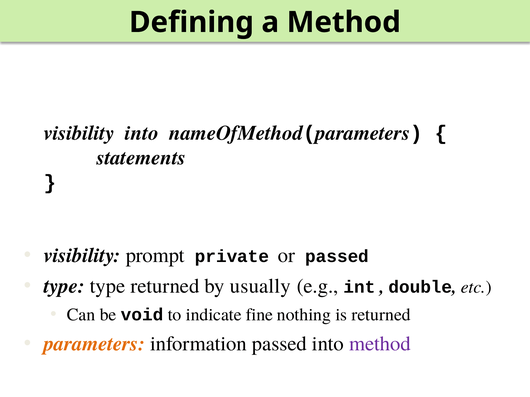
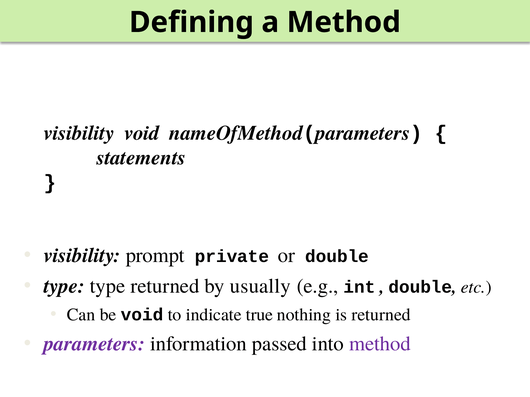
visibility into: into -> void
or passed: passed -> double
fine: fine -> true
parameters colour: orange -> purple
